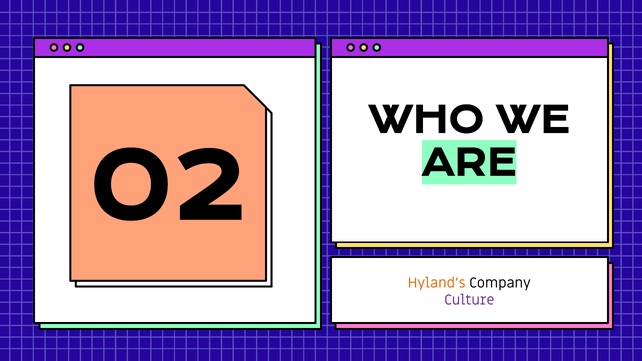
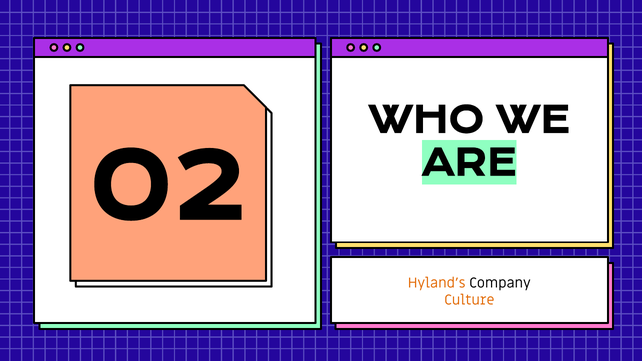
Culture colour: purple -> orange
